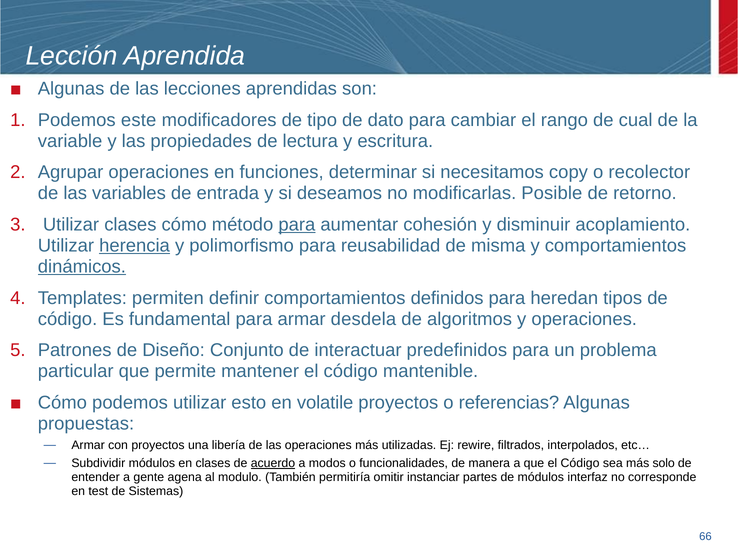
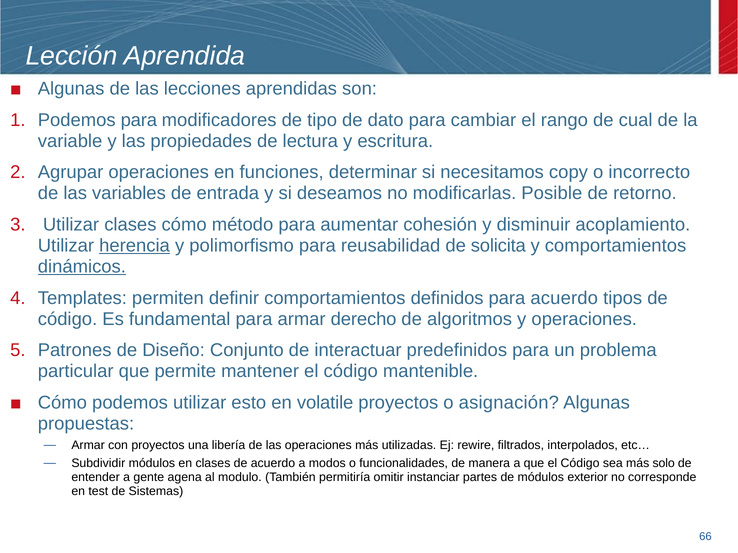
Podemos este: este -> para
recolector: recolector -> incorrecto
para at (297, 225) underline: present -> none
misma: misma -> solicita
para heredan: heredan -> acuerdo
desdela: desdela -> derecho
referencias: referencias -> asignación
acuerdo at (273, 464) underline: present -> none
interfaz: interfaz -> exterior
